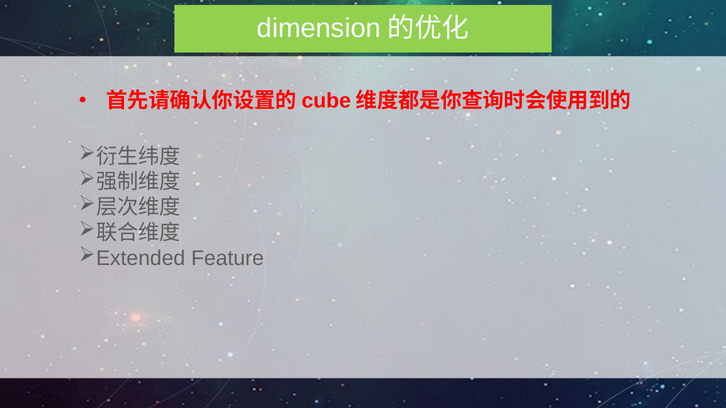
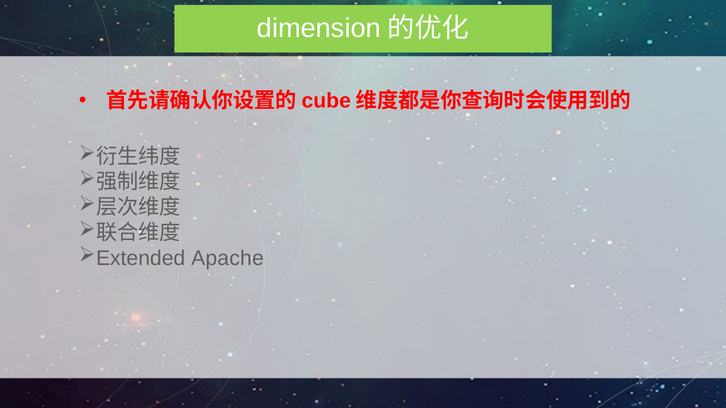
Feature: Feature -> Apache
